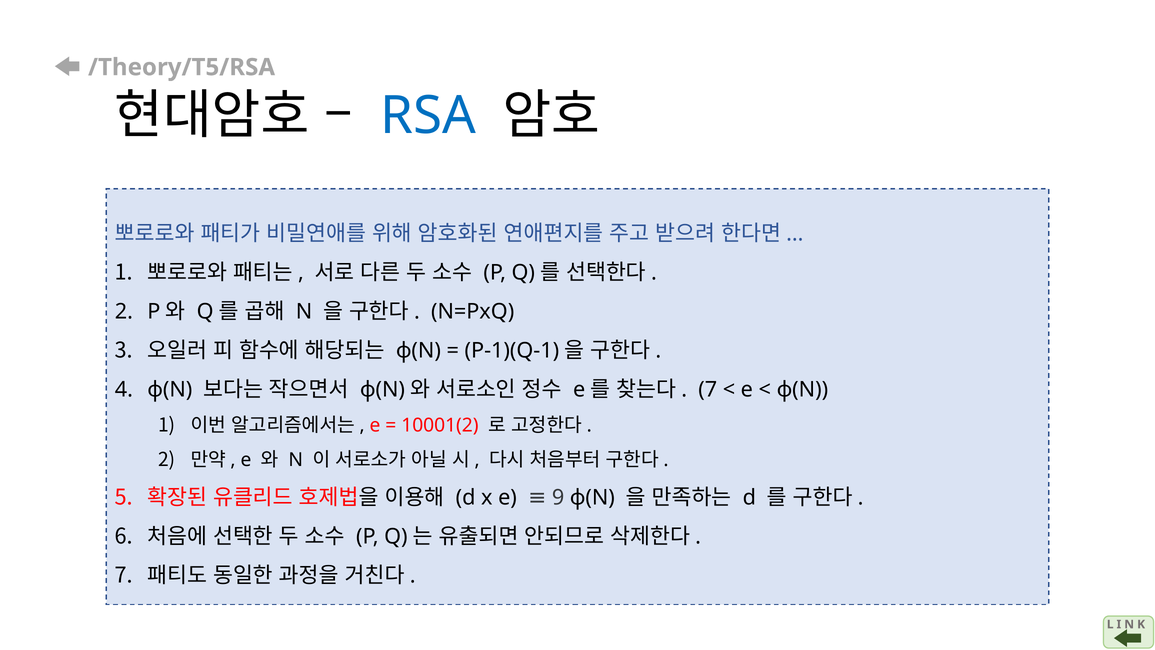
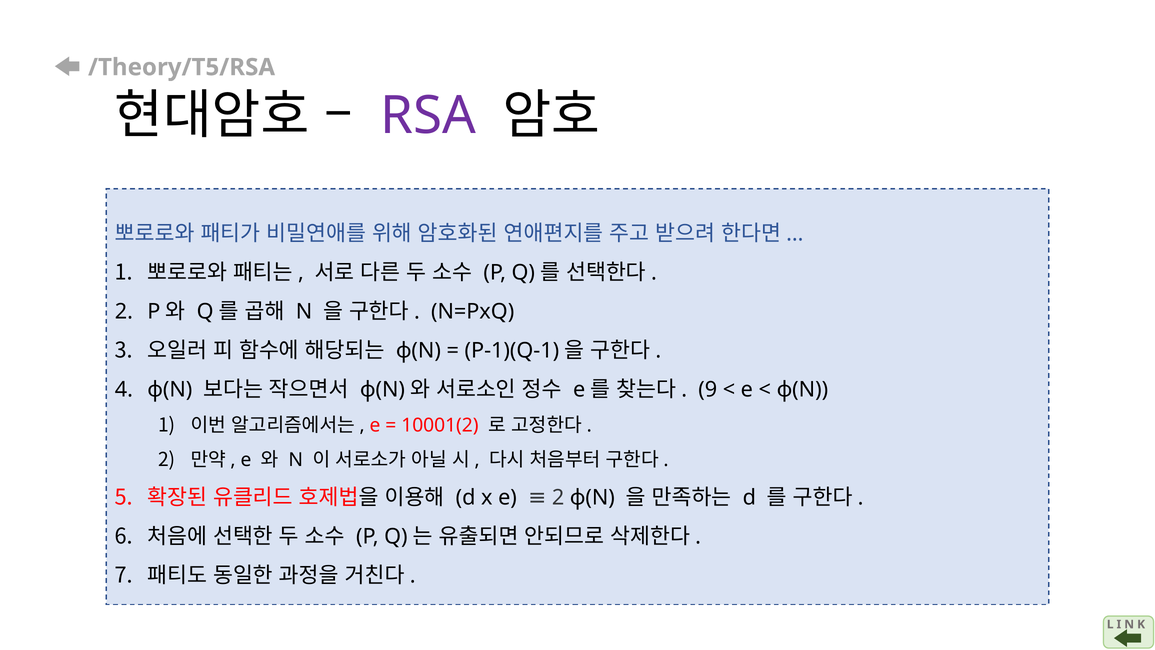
RSA colour: blue -> purple
7 at (708, 389): 7 -> 9
e 9: 9 -> 2
